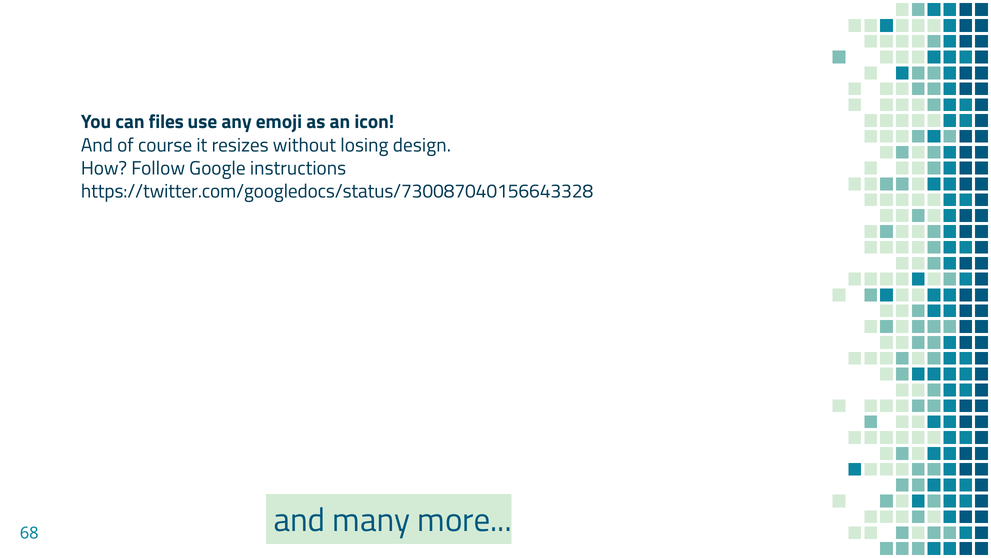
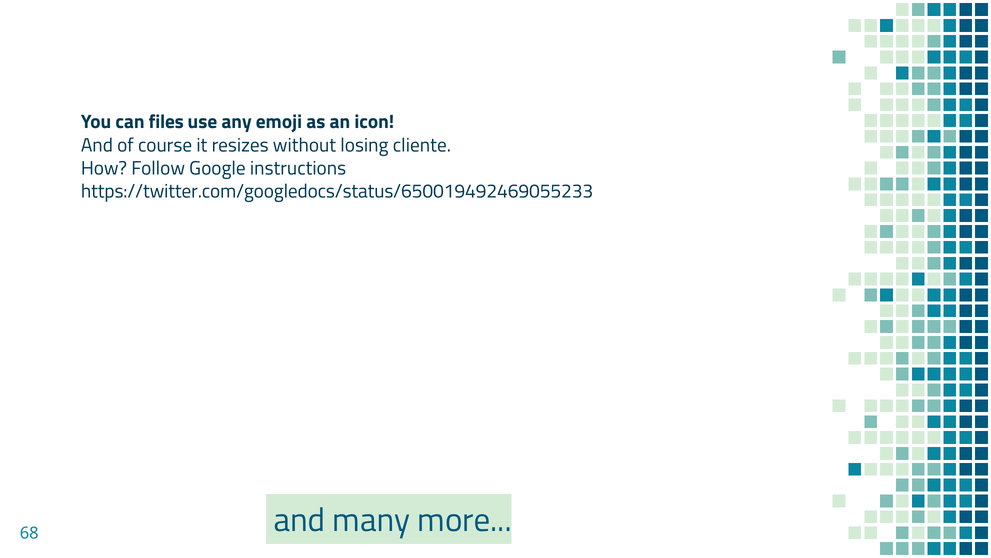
design: design -> cliente
https://twitter.com/googledocs/status/730087040156643328: https://twitter.com/googledocs/status/730087040156643328 -> https://twitter.com/googledocs/status/650019492469055233
